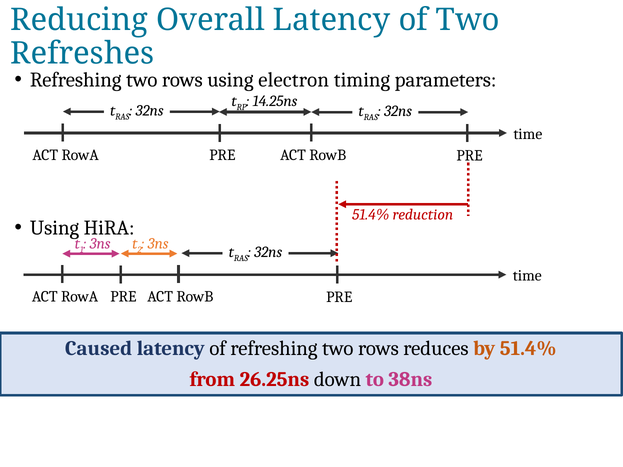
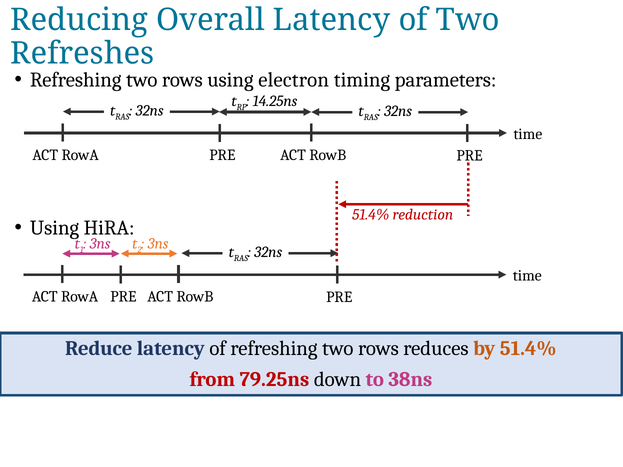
Caused: Caused -> Reduce
26.25ns: 26.25ns -> 79.25ns
